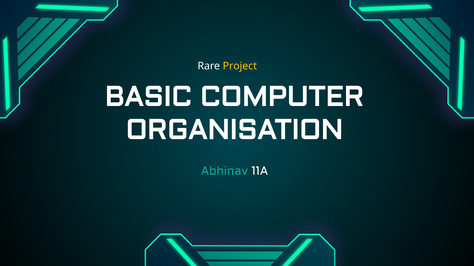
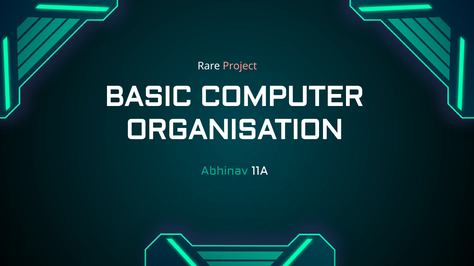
Project colour: yellow -> pink
